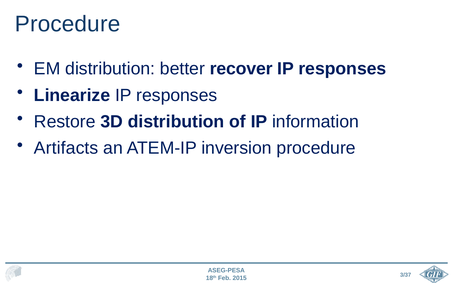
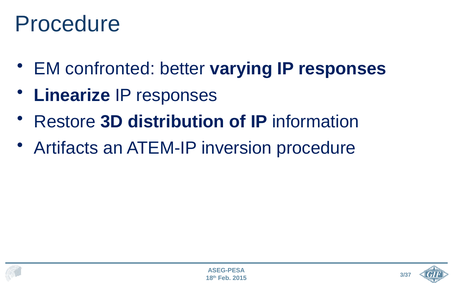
EM distribution: distribution -> confronted
recover: recover -> varying
